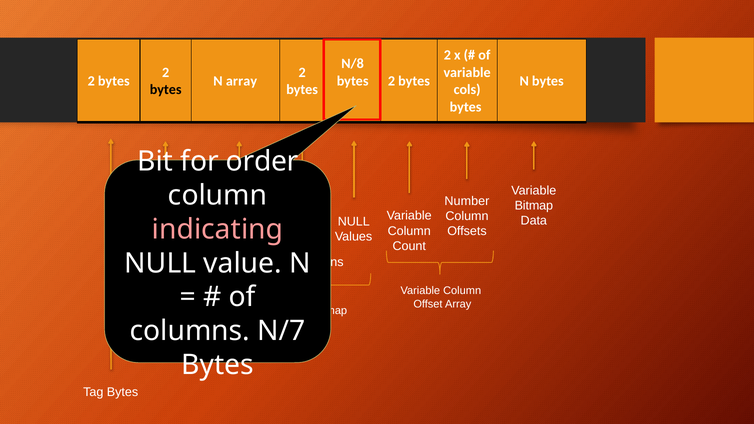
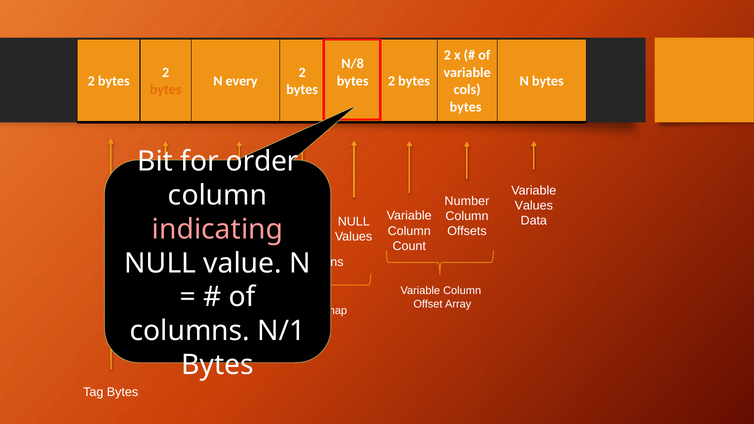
N array: array -> every
bytes at (166, 90) colour: black -> orange
Bitmap at (534, 206): Bitmap -> Values
N/7: N/7 -> N/1
